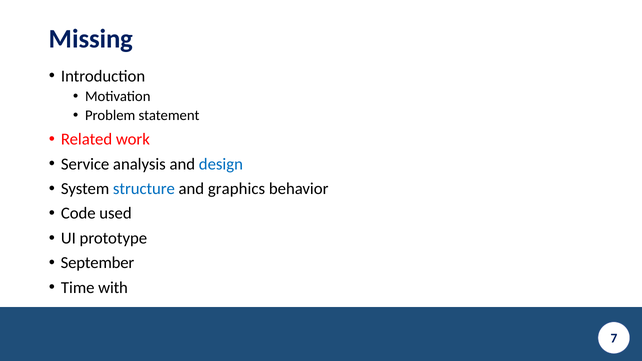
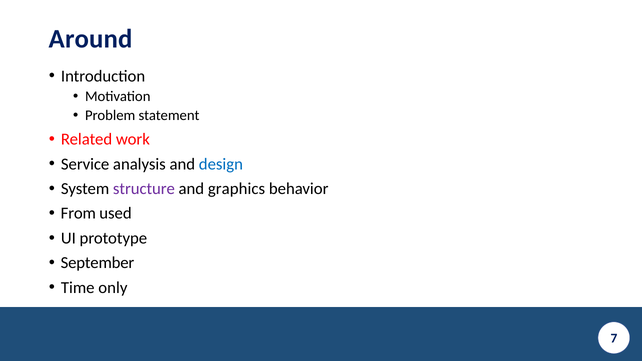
Missing: Missing -> Around
structure colour: blue -> purple
Code: Code -> From
with: with -> only
